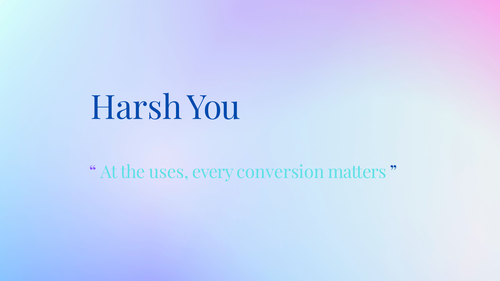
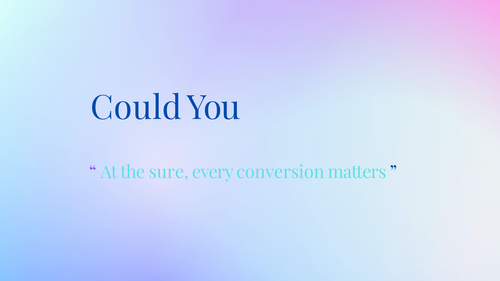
Harsh: Harsh -> Could
uses: uses -> sure
